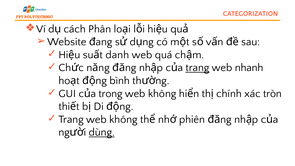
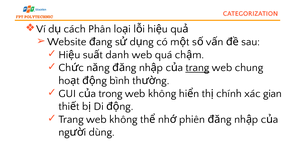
nhanh: nhanh -> chung
tròn: tròn -> gian
dùng underline: present -> none
